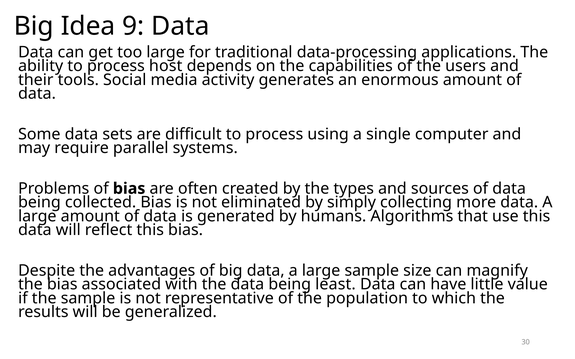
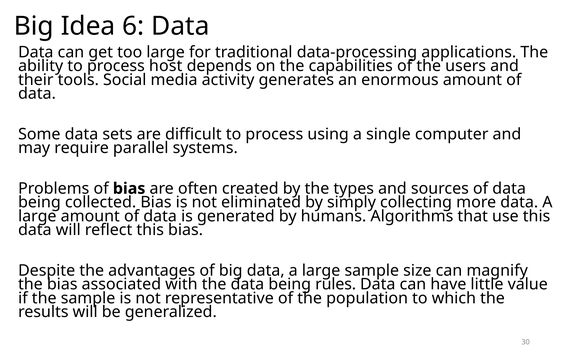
9: 9 -> 6
least: least -> rules
